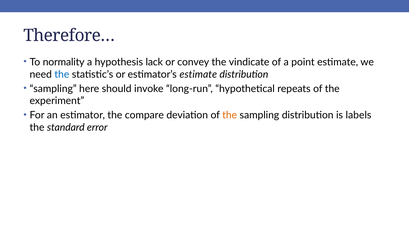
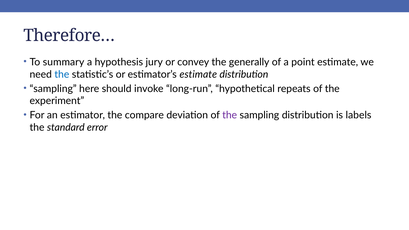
normality: normality -> summary
lack: lack -> jury
vindicate: vindicate -> generally
the at (230, 115) colour: orange -> purple
